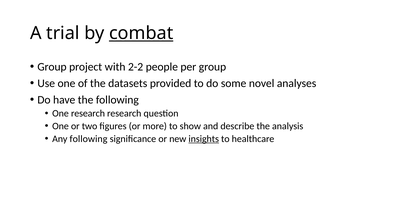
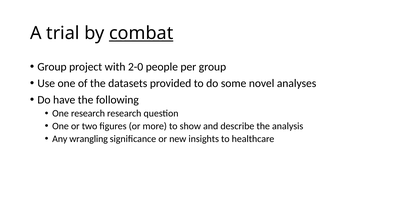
2-2: 2-2 -> 2-0
Any following: following -> wrangling
insights underline: present -> none
